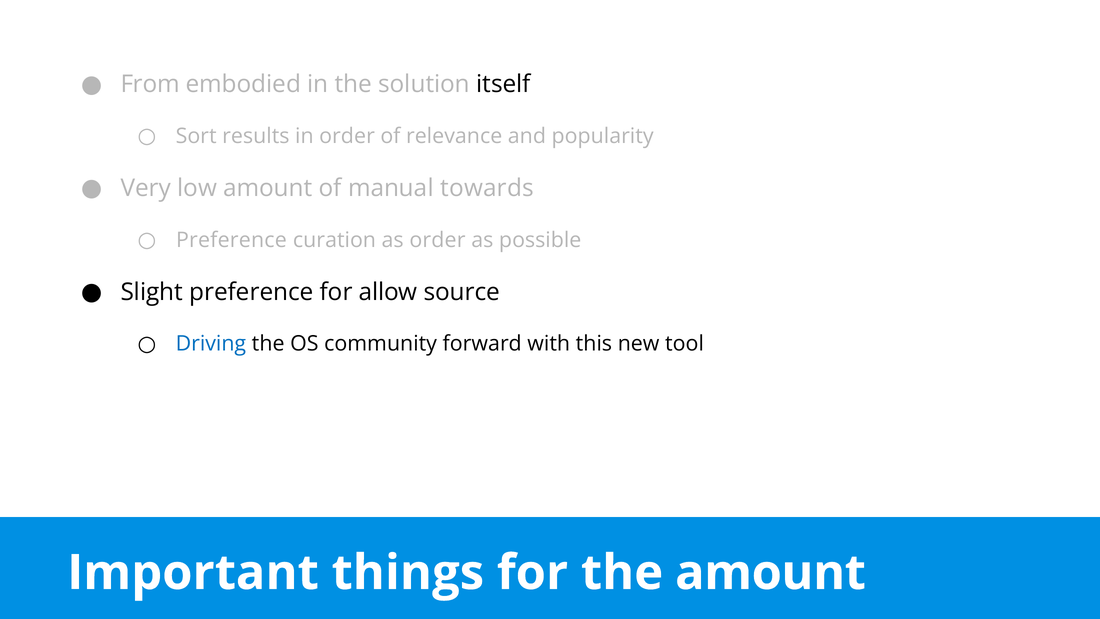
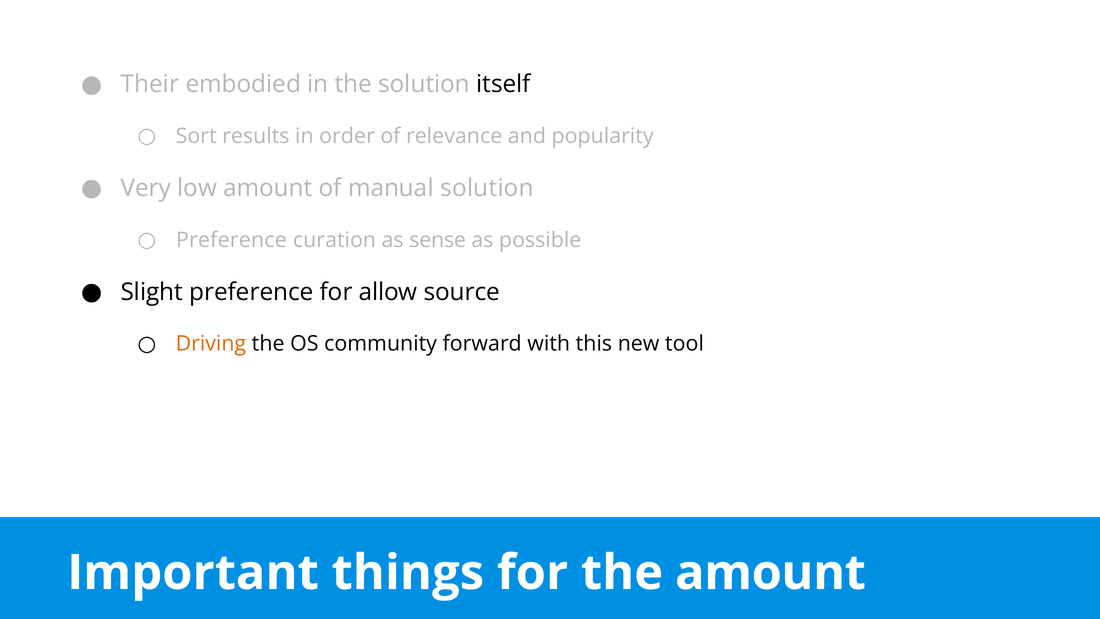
From: From -> Their
manual towards: towards -> solution
as order: order -> sense
Driving colour: blue -> orange
